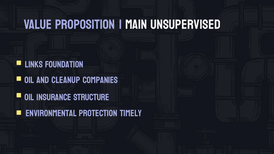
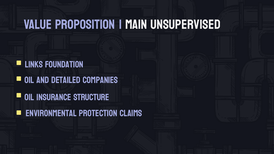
Cleanup: Cleanup -> Detailed
Timely: Timely -> Claims
